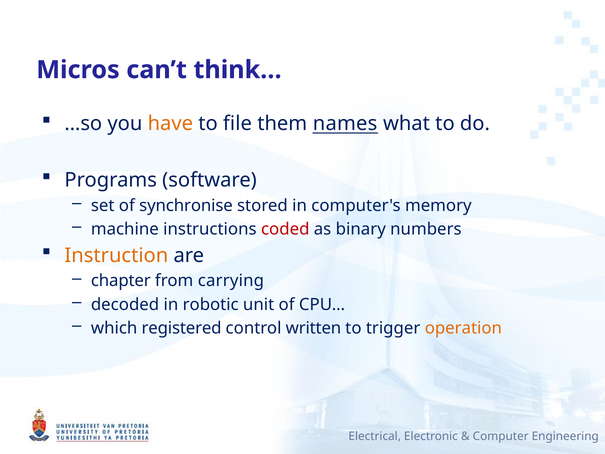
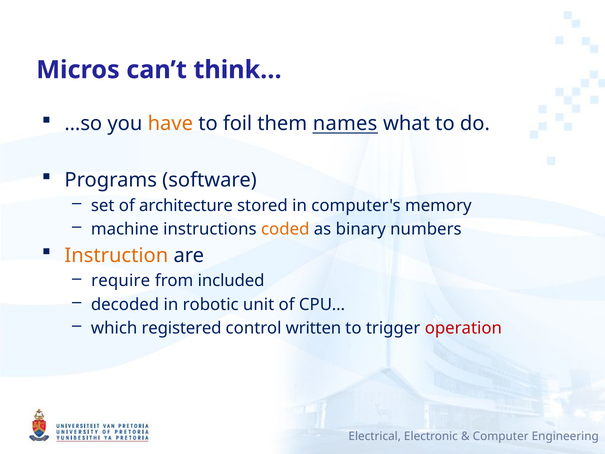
file: file -> foil
synchronise: synchronise -> architecture
coded colour: red -> orange
chapter: chapter -> require
carrying: carrying -> included
operation colour: orange -> red
